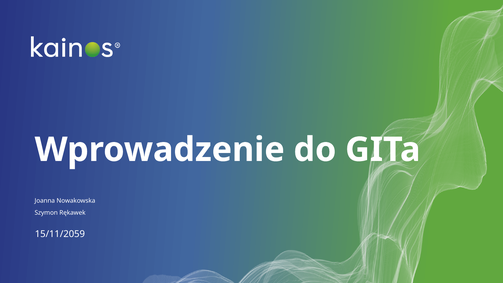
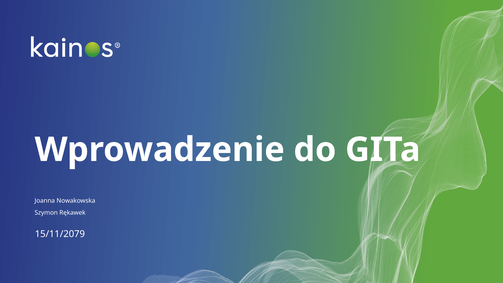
15/11/2059: 15/11/2059 -> 15/11/2079
